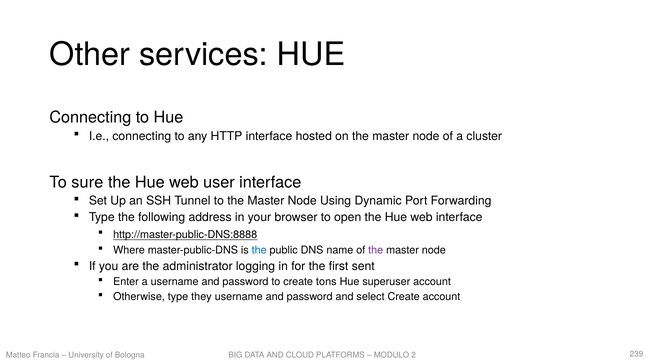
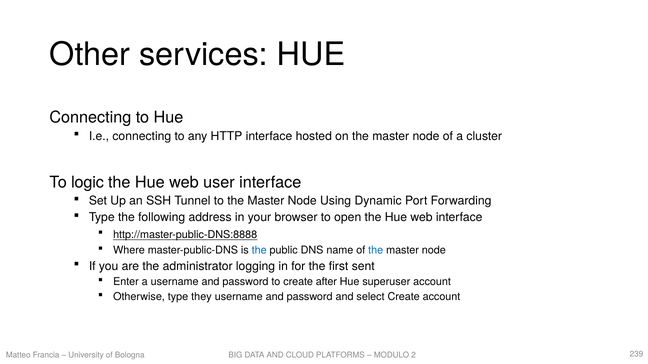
sure: sure -> logic
the at (376, 251) colour: purple -> blue
tons: tons -> after
